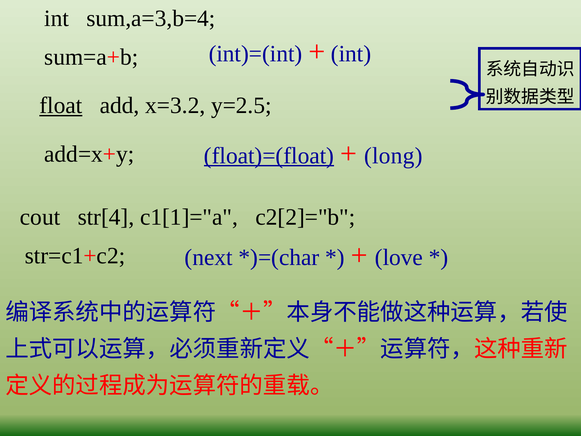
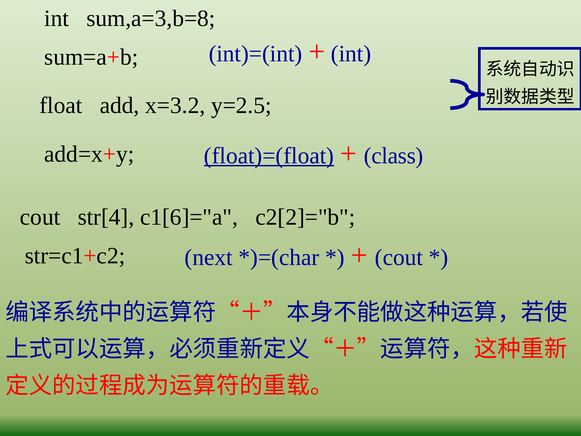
sum,a=3,b=4: sum,a=3,b=4 -> sum,a=3,b=8
float underline: present -> none
long: long -> class
c1[1]="a: c1[1]="a -> c1[6]="a
love at (399, 257): love -> cout
